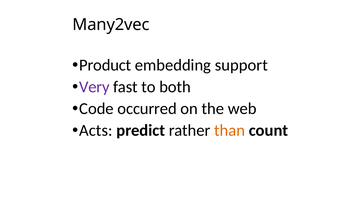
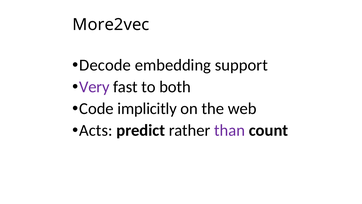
Many2vec: Many2vec -> More2vec
Product: Product -> Decode
occurred: occurred -> implicitly
than colour: orange -> purple
